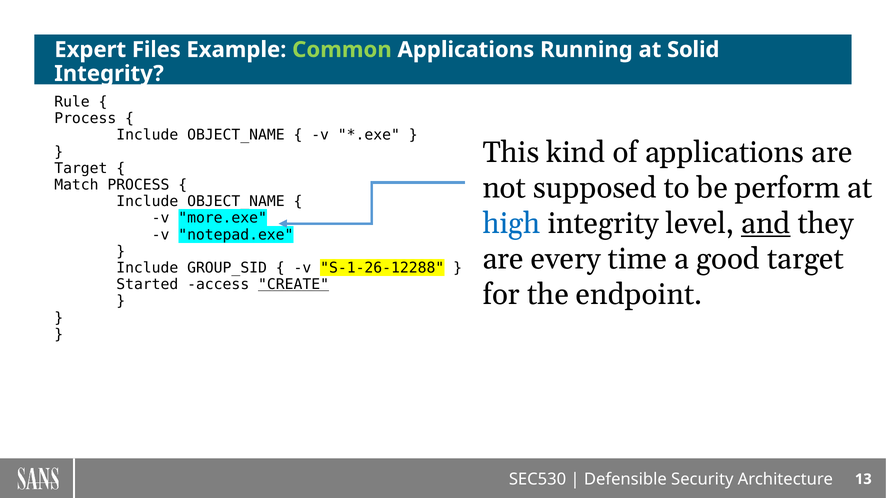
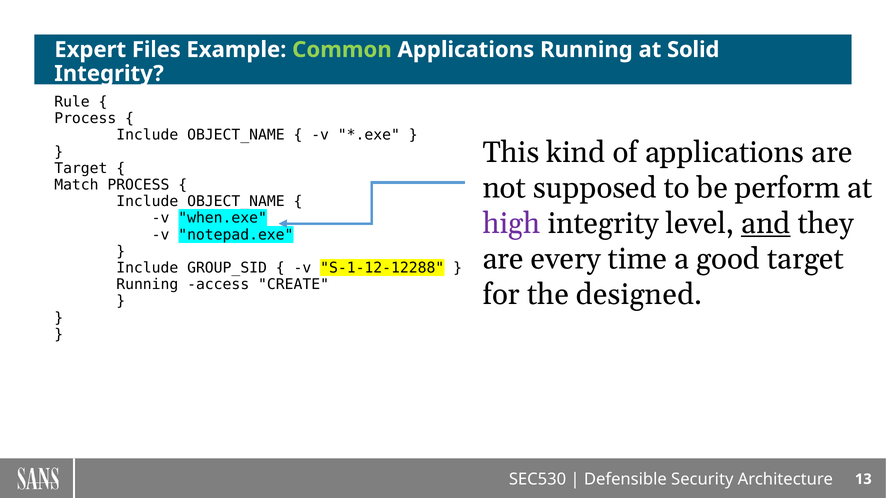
more.exe: more.exe -> when.exe
high colour: blue -> purple
S-1-26-12288: S-1-26-12288 -> S-1-12-12288
Started at (147, 285): Started -> Running
CREATE underline: present -> none
endpoint: endpoint -> designed
